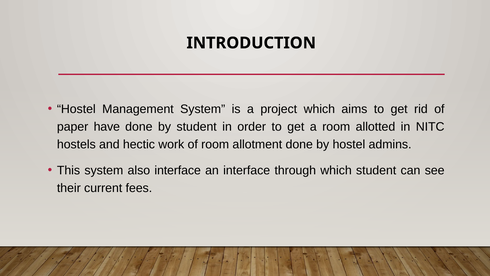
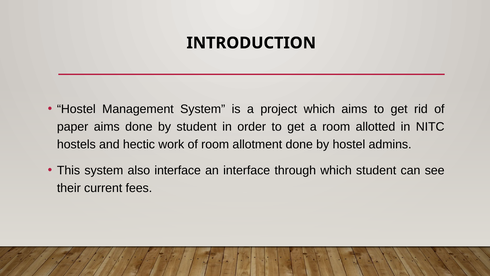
paper have: have -> aims
